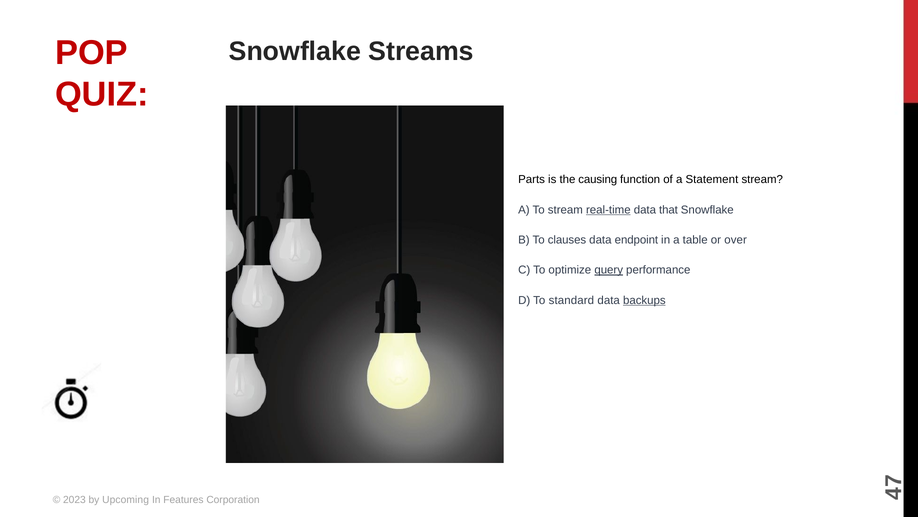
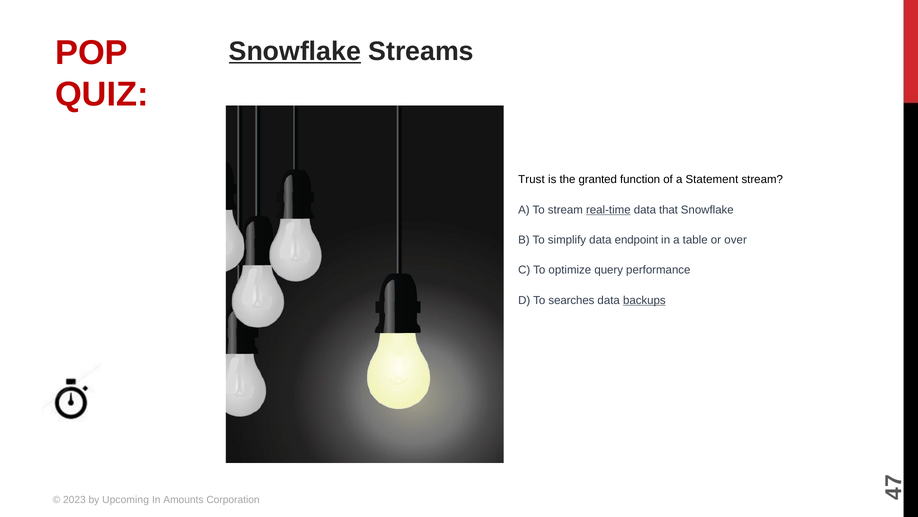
Snowflake at (295, 51) underline: none -> present
Parts: Parts -> Trust
causing: causing -> granted
clauses: clauses -> simplify
query underline: present -> none
standard: standard -> searches
Features: Features -> Amounts
